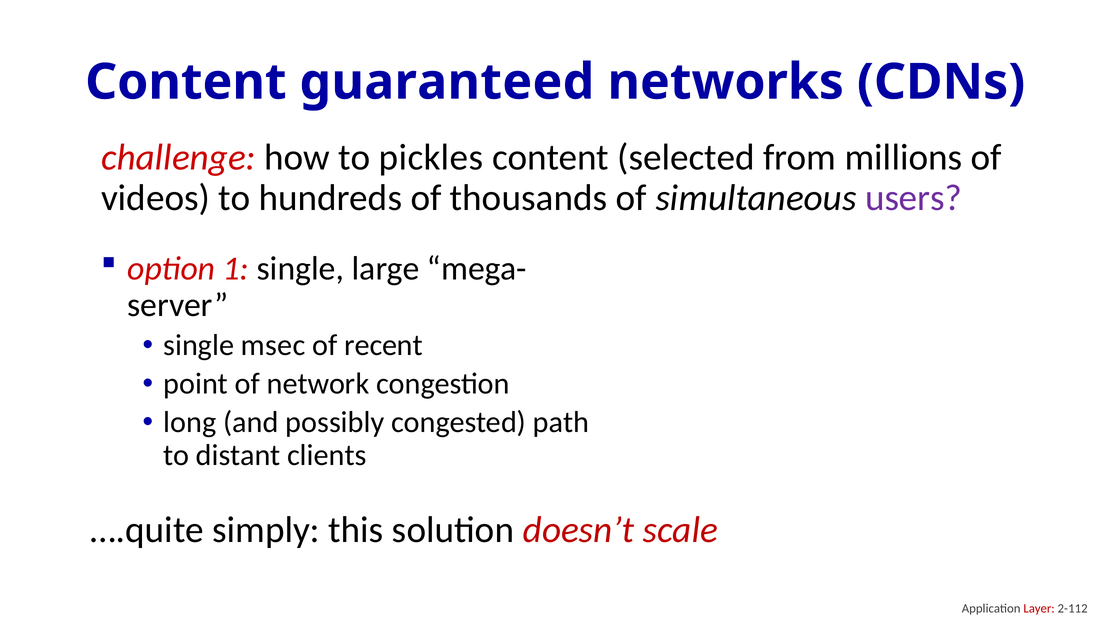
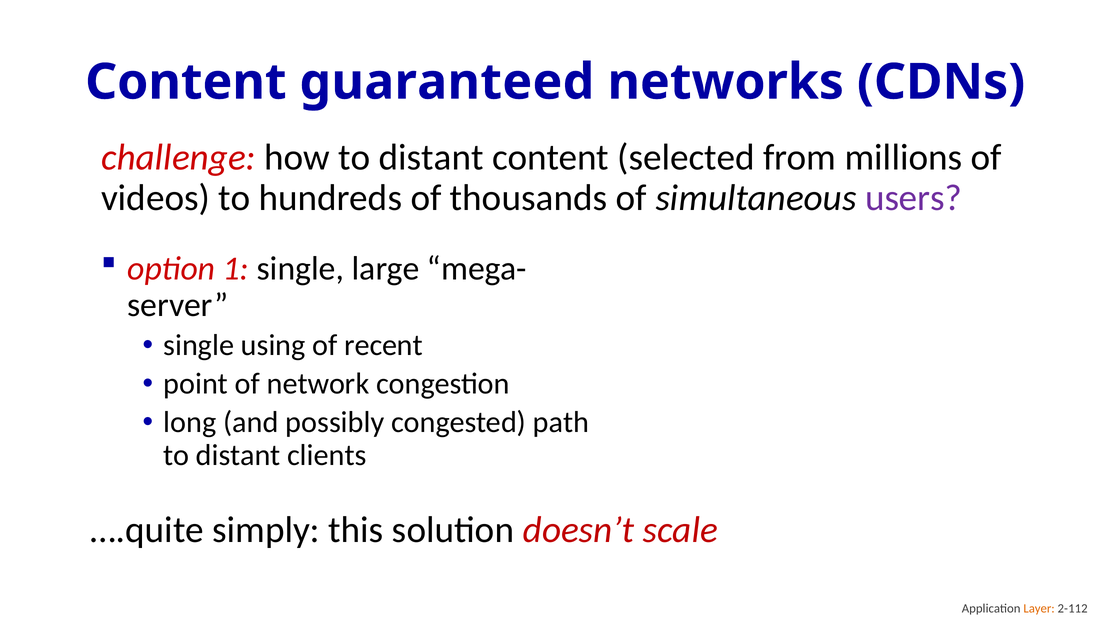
how to pickles: pickles -> distant
msec: msec -> using
Layer colour: red -> orange
